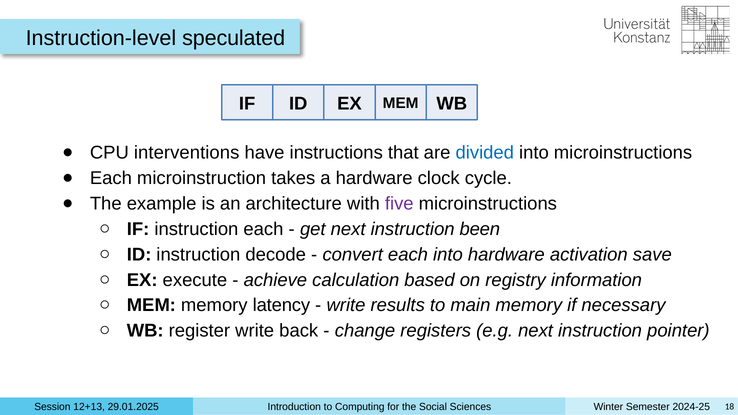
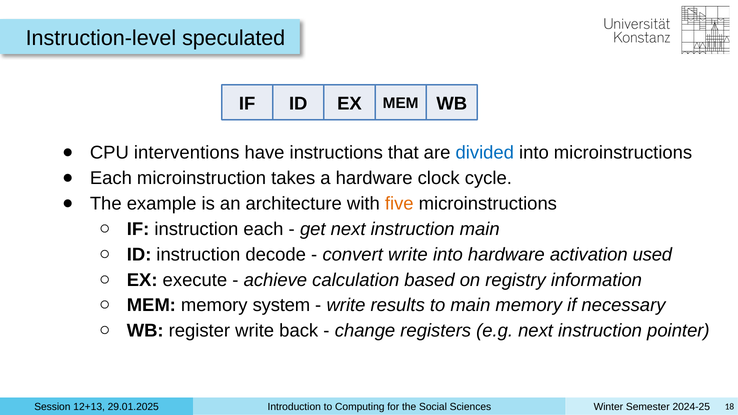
five colour: purple -> orange
instruction been: been -> main
convert each: each -> write
save: save -> used
latency: latency -> system
